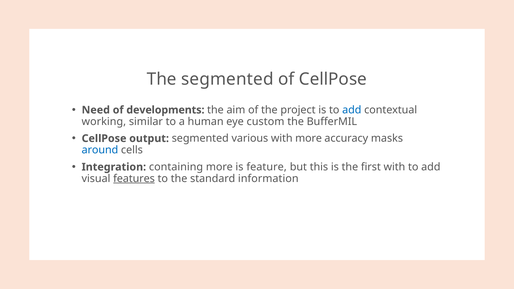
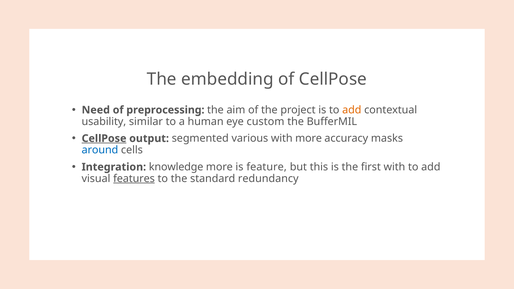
The segmented: segmented -> embedding
developments: developments -> preprocessing
add at (352, 110) colour: blue -> orange
working: working -> usability
CellPose at (104, 139) underline: none -> present
containing: containing -> knowledge
information: information -> redundancy
